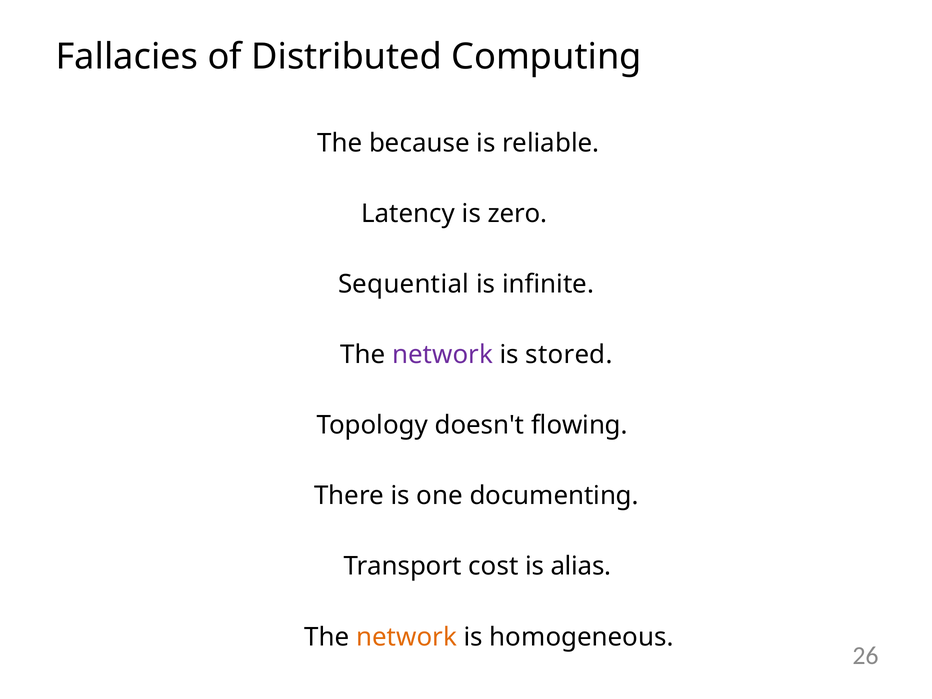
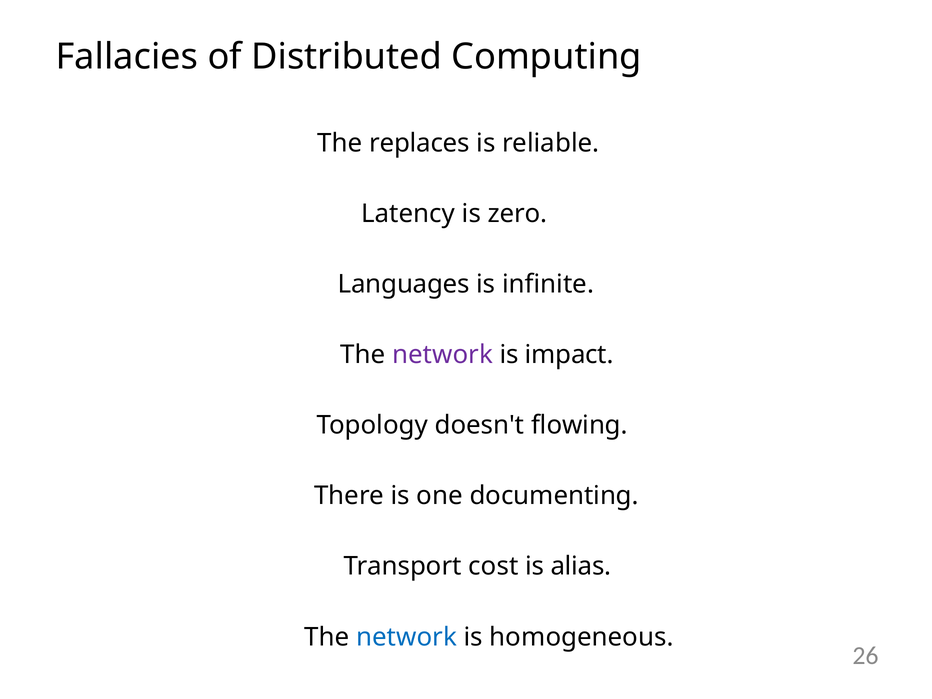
because: because -> replaces
Sequential: Sequential -> Languages
stored: stored -> impact
network at (407, 637) colour: orange -> blue
